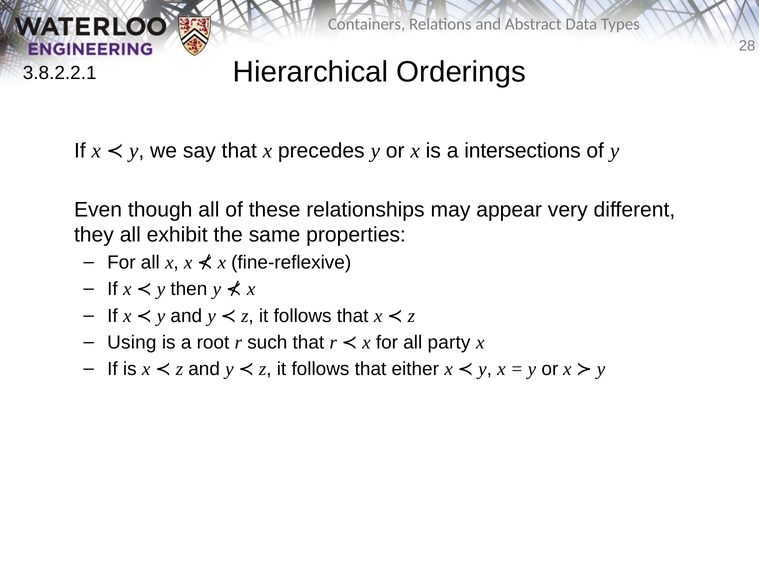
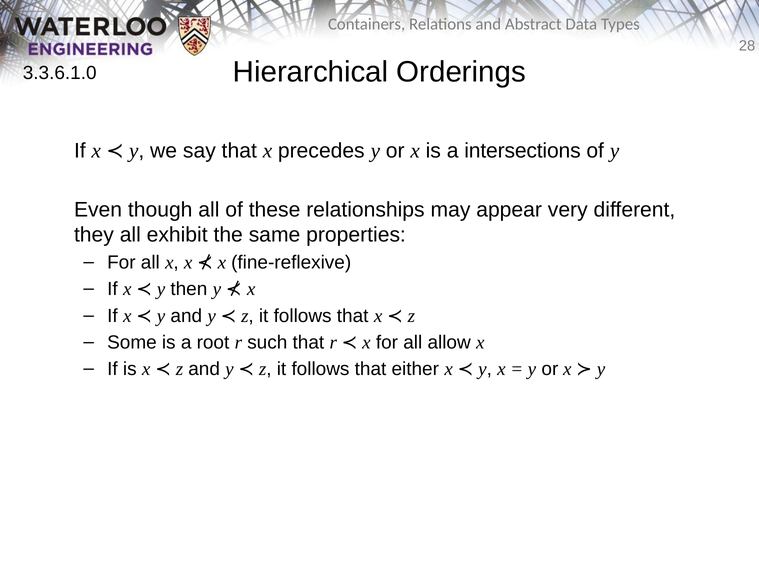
3.8.2.2.1: 3.8.2.2.1 -> 3.3.6.1.0
Using: Using -> Some
party: party -> allow
